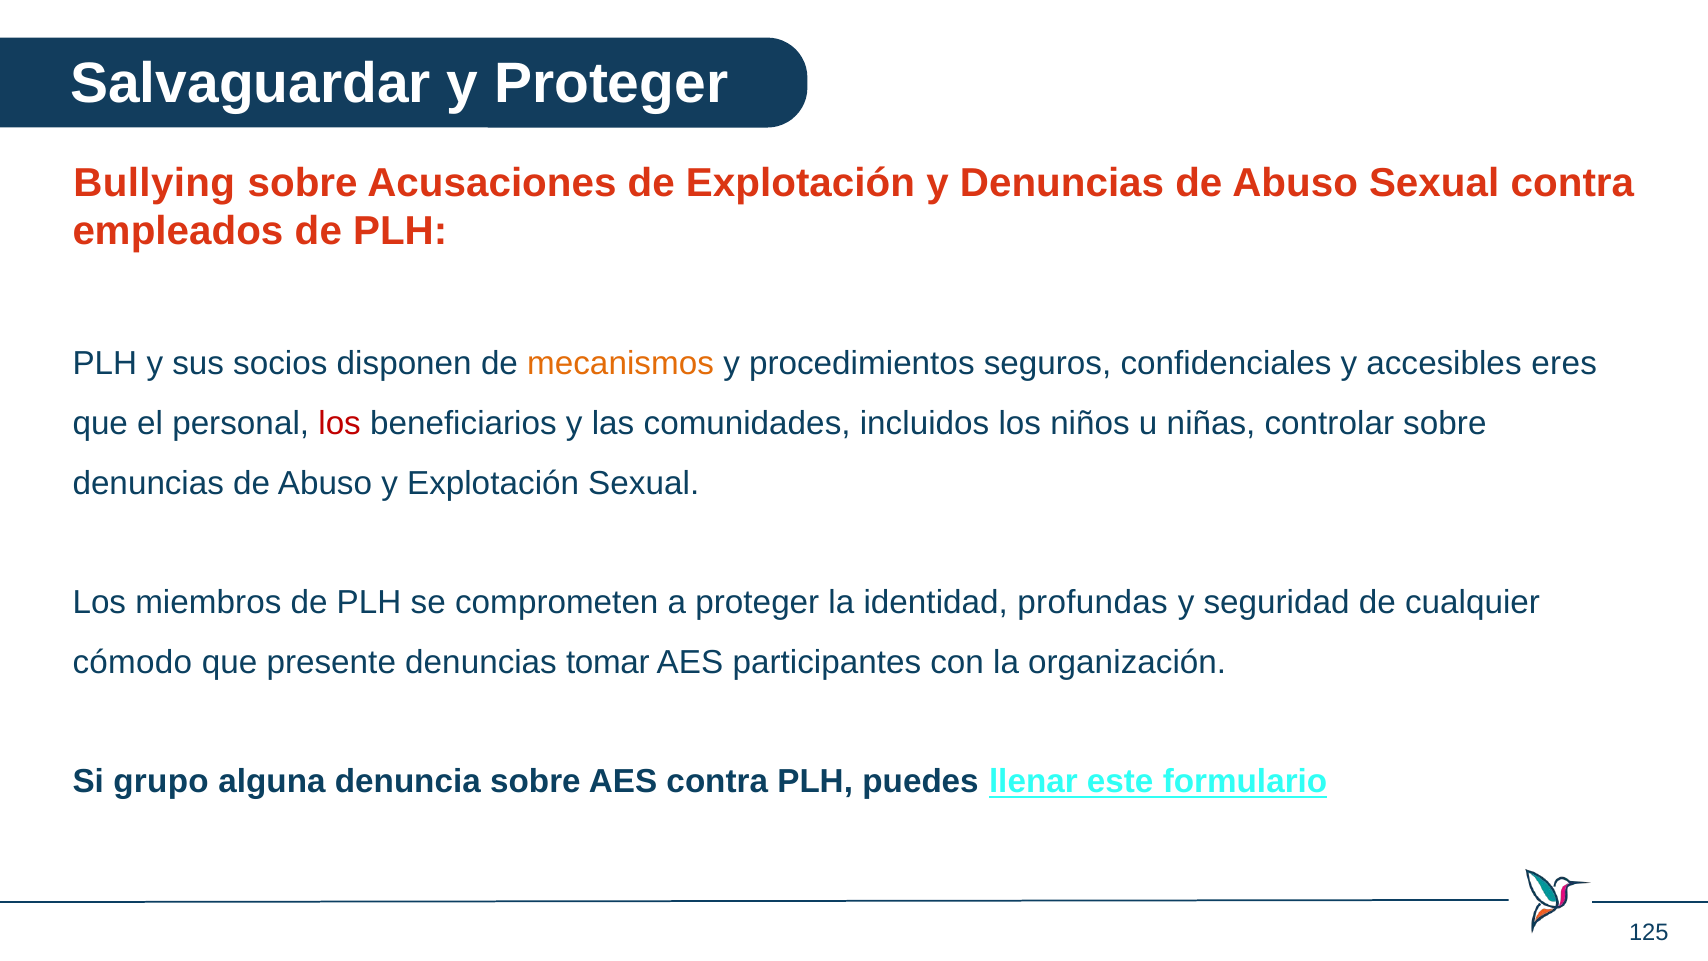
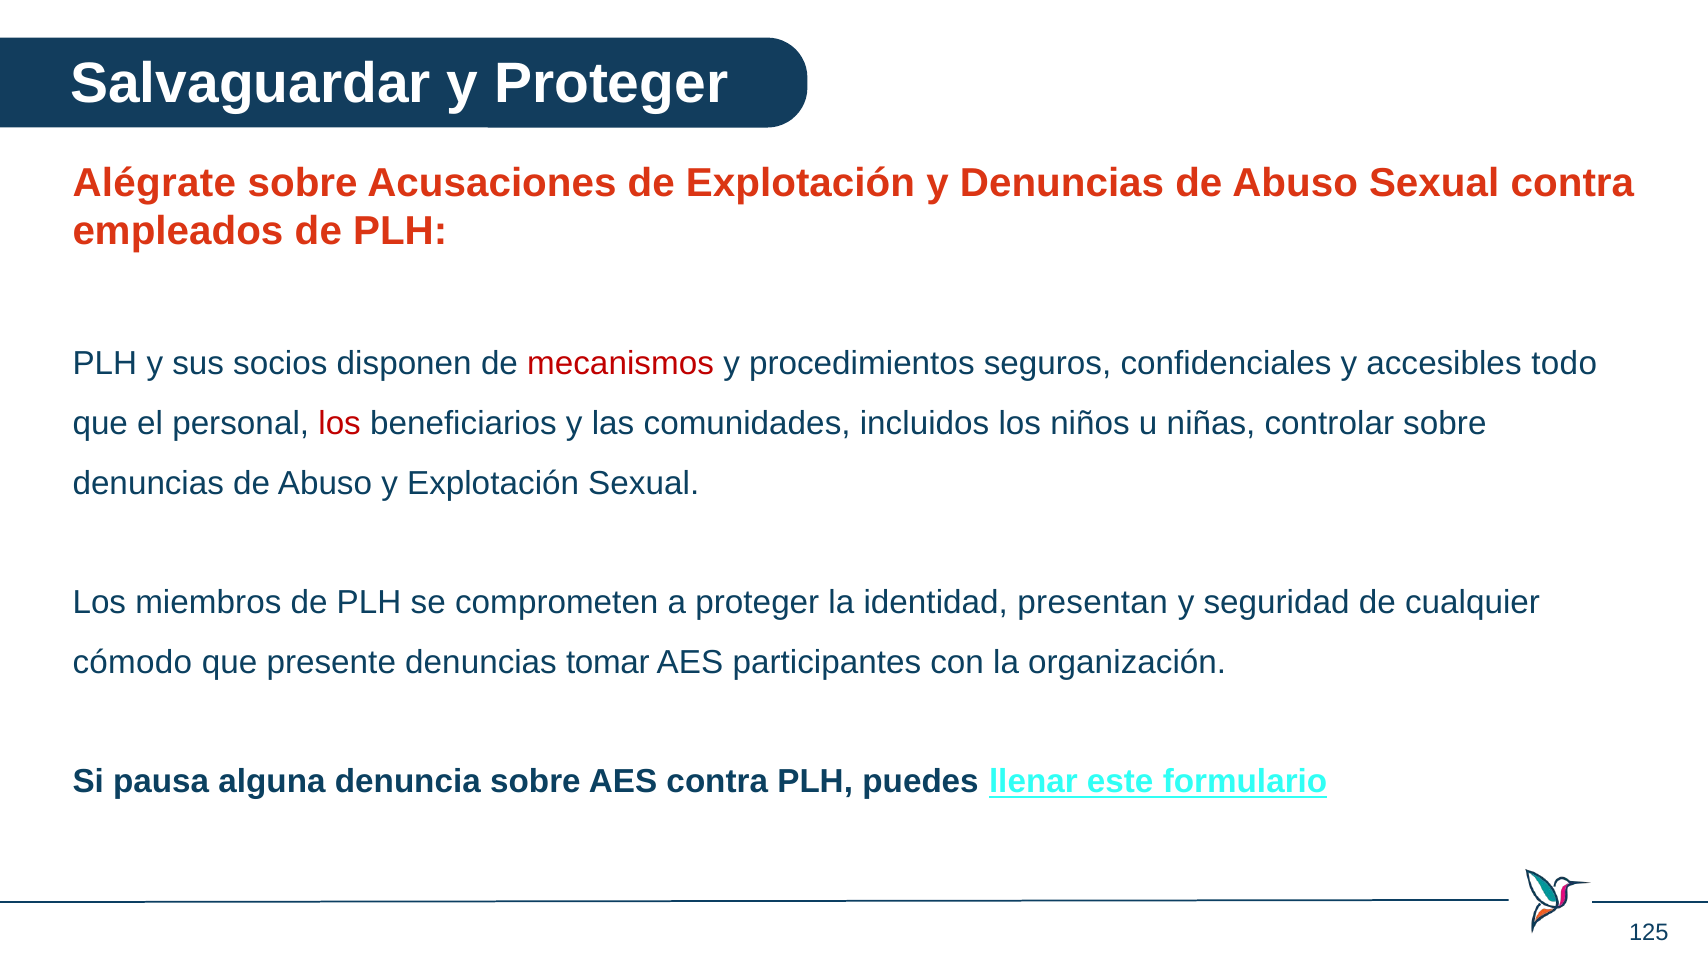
Bullying: Bullying -> Alégrate
mecanismos colour: orange -> red
eres: eres -> todo
profundas: profundas -> presentan
grupo: grupo -> pausa
